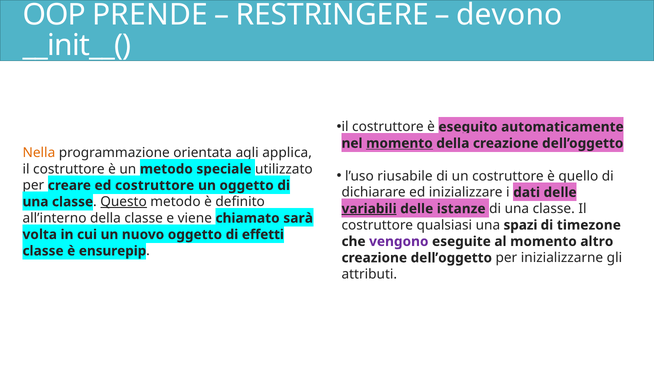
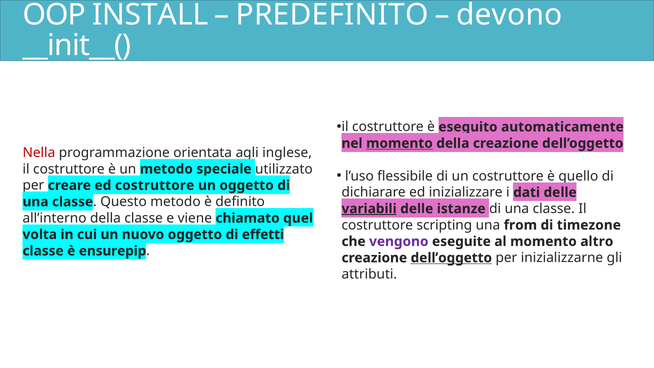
PRENDE: PRENDE -> INSTALL
RESTRINGERE: RESTRINGERE -> PREDEFINITO
Nella colour: orange -> red
applica: applica -> inglese
riusabile: riusabile -> flessibile
Questo underline: present -> none
sarà: sarà -> quel
qualsiasi: qualsiasi -> scripting
spazi: spazi -> from
dell’oggetto at (451, 258) underline: none -> present
